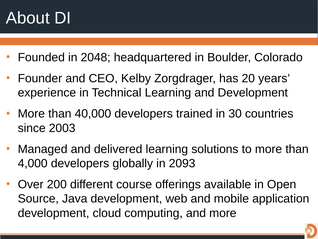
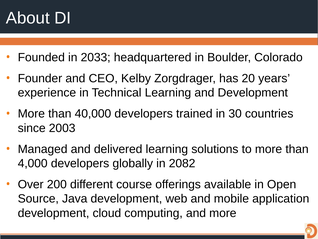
2048: 2048 -> 2033
2093: 2093 -> 2082
